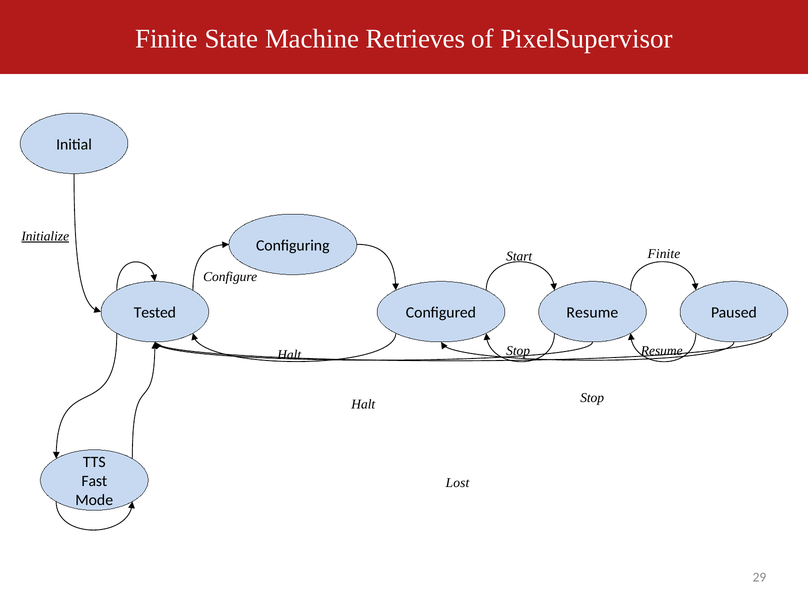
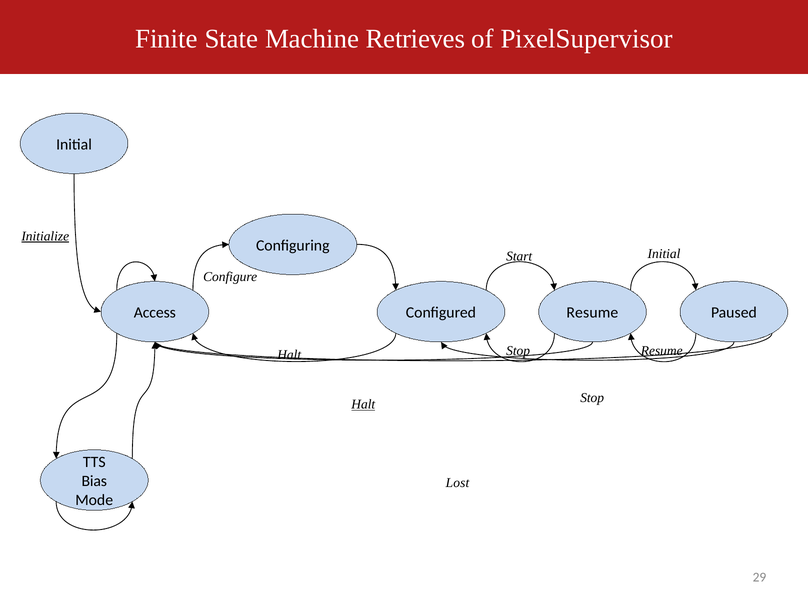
Start Finite: Finite -> Initial
Tested: Tested -> Access
Halt at (363, 405) underline: none -> present
Fast: Fast -> Bias
